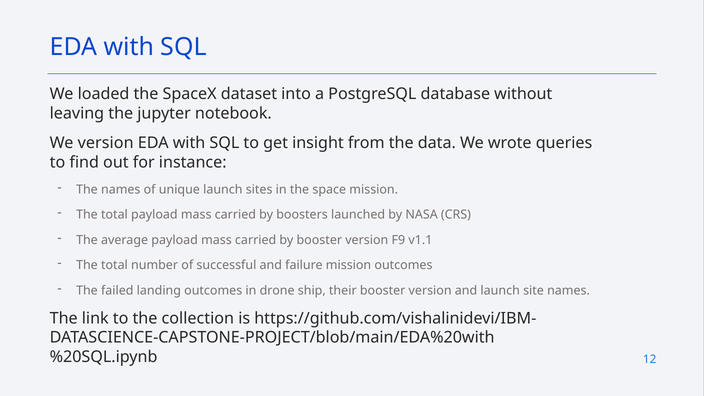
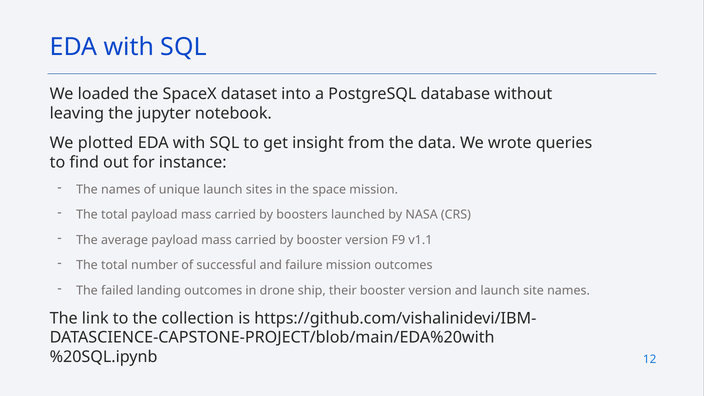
We version: version -> plotted
